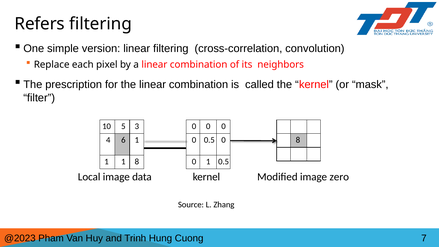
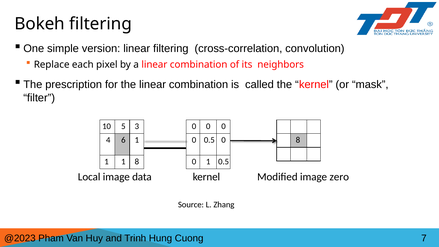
Refers: Refers -> Bokeh
